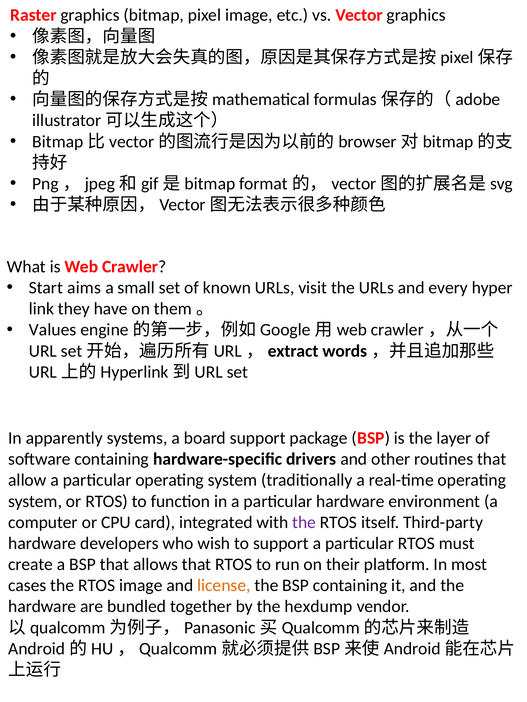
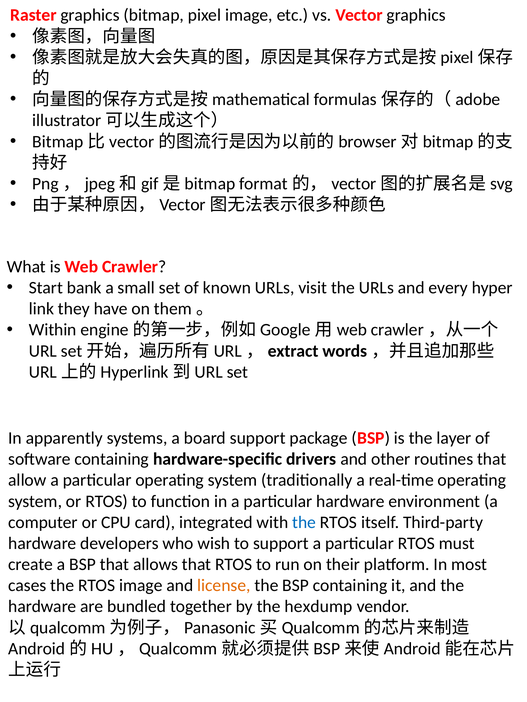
aims: aims -> bank
Values: Values -> Within
the at (304, 523) colour: purple -> blue
